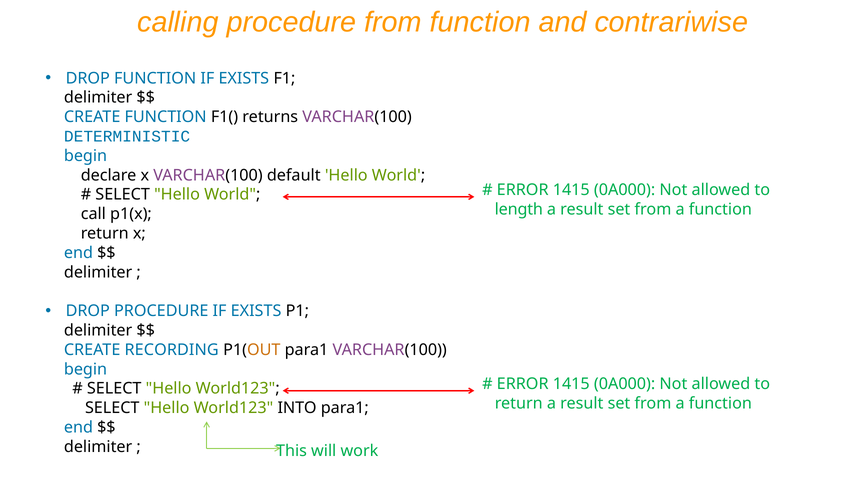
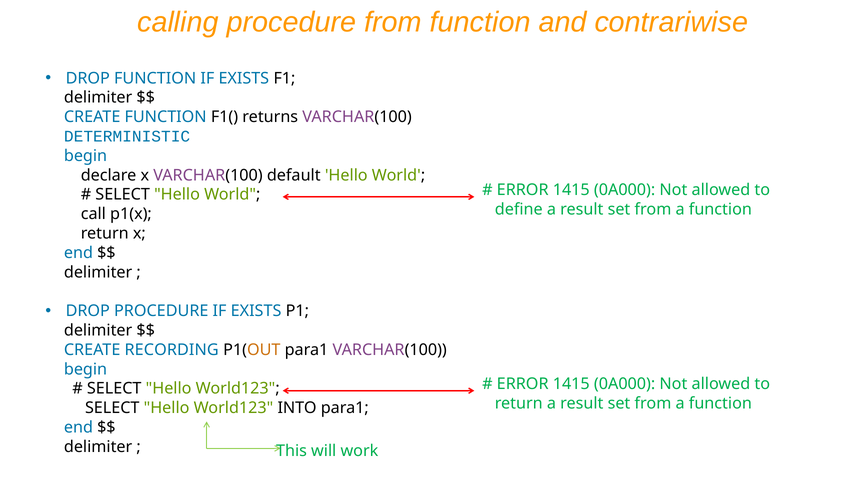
length: length -> define
